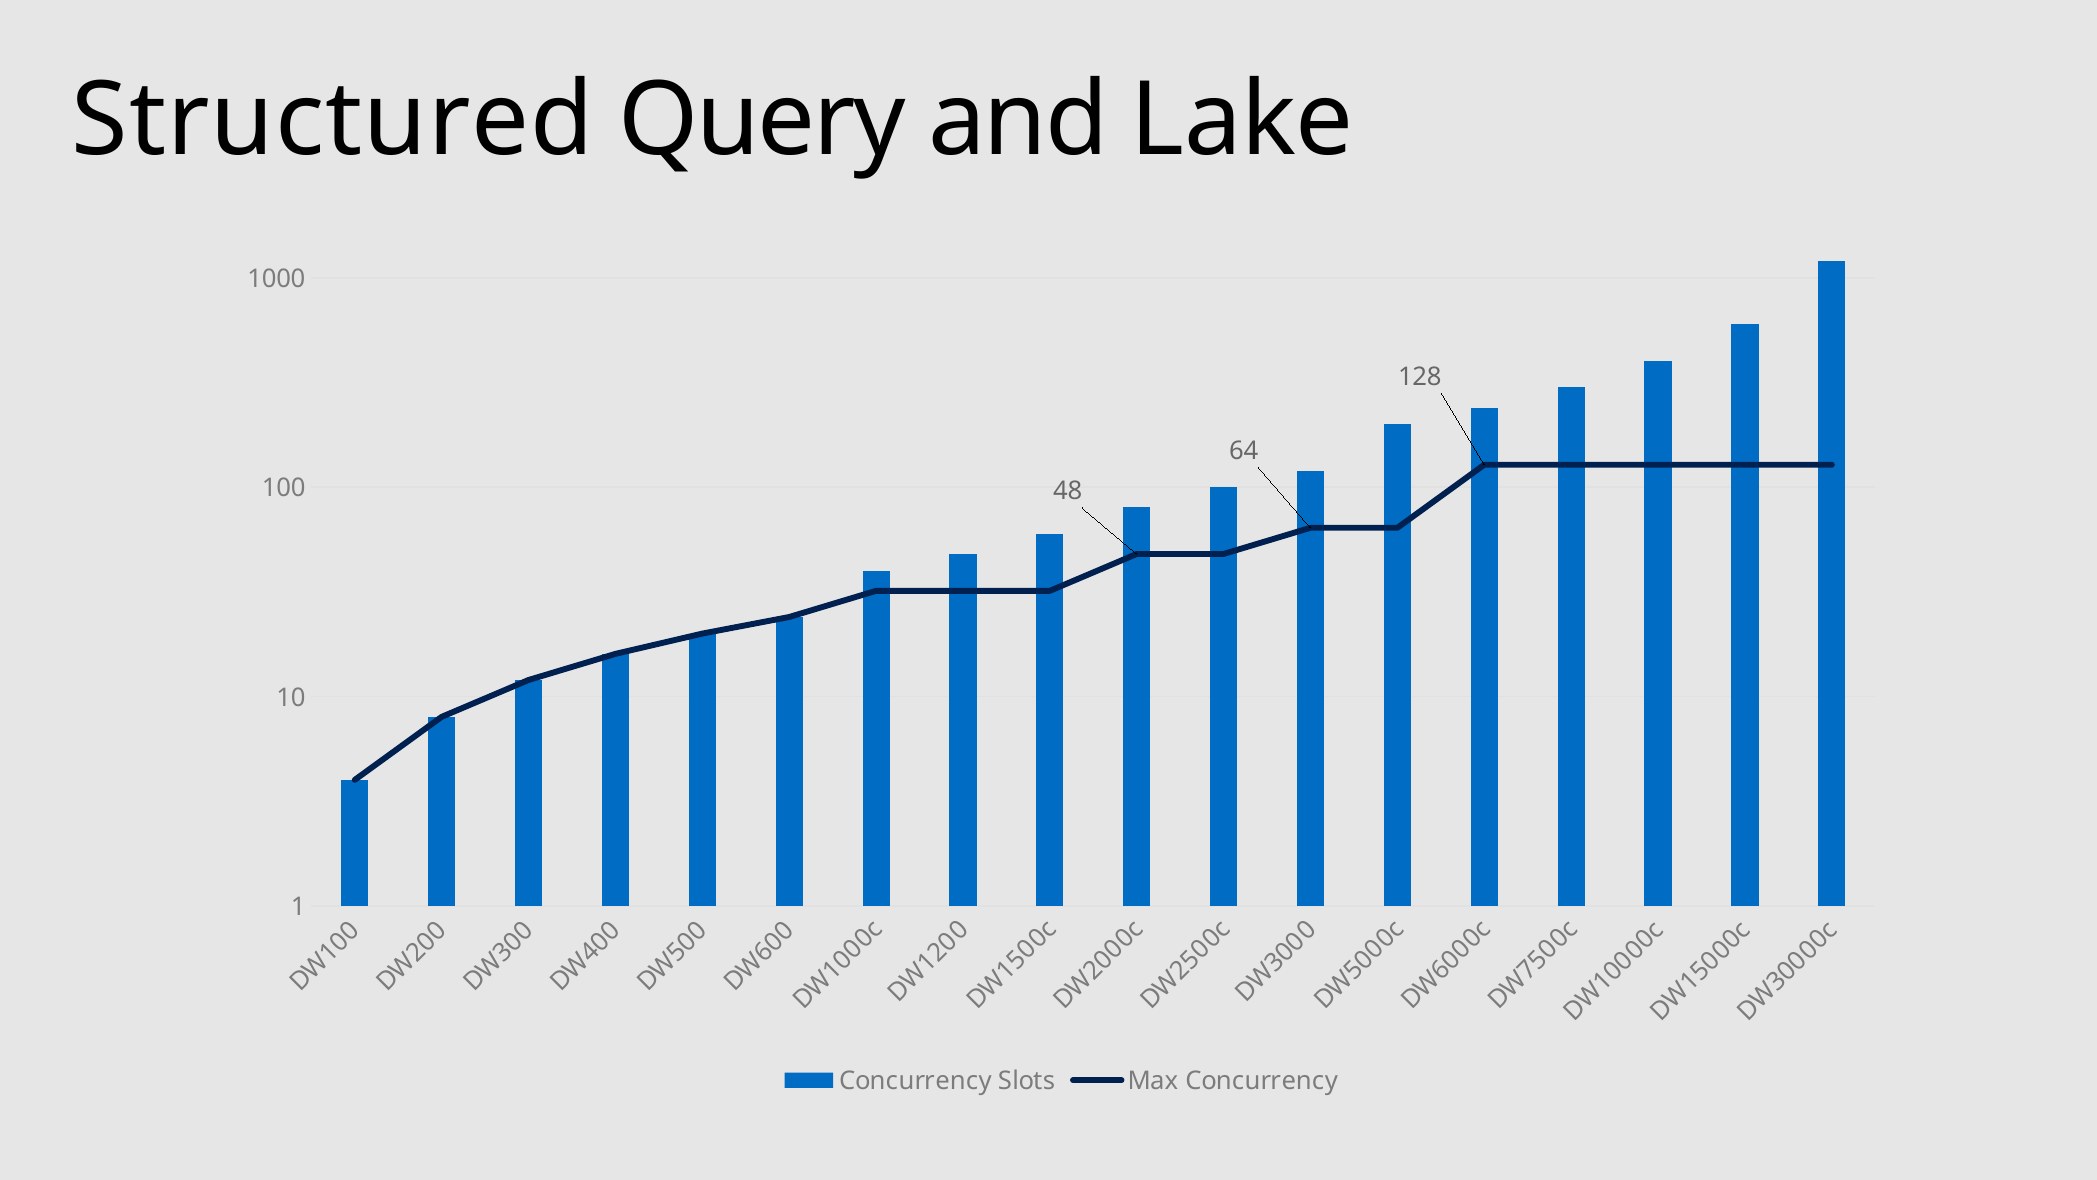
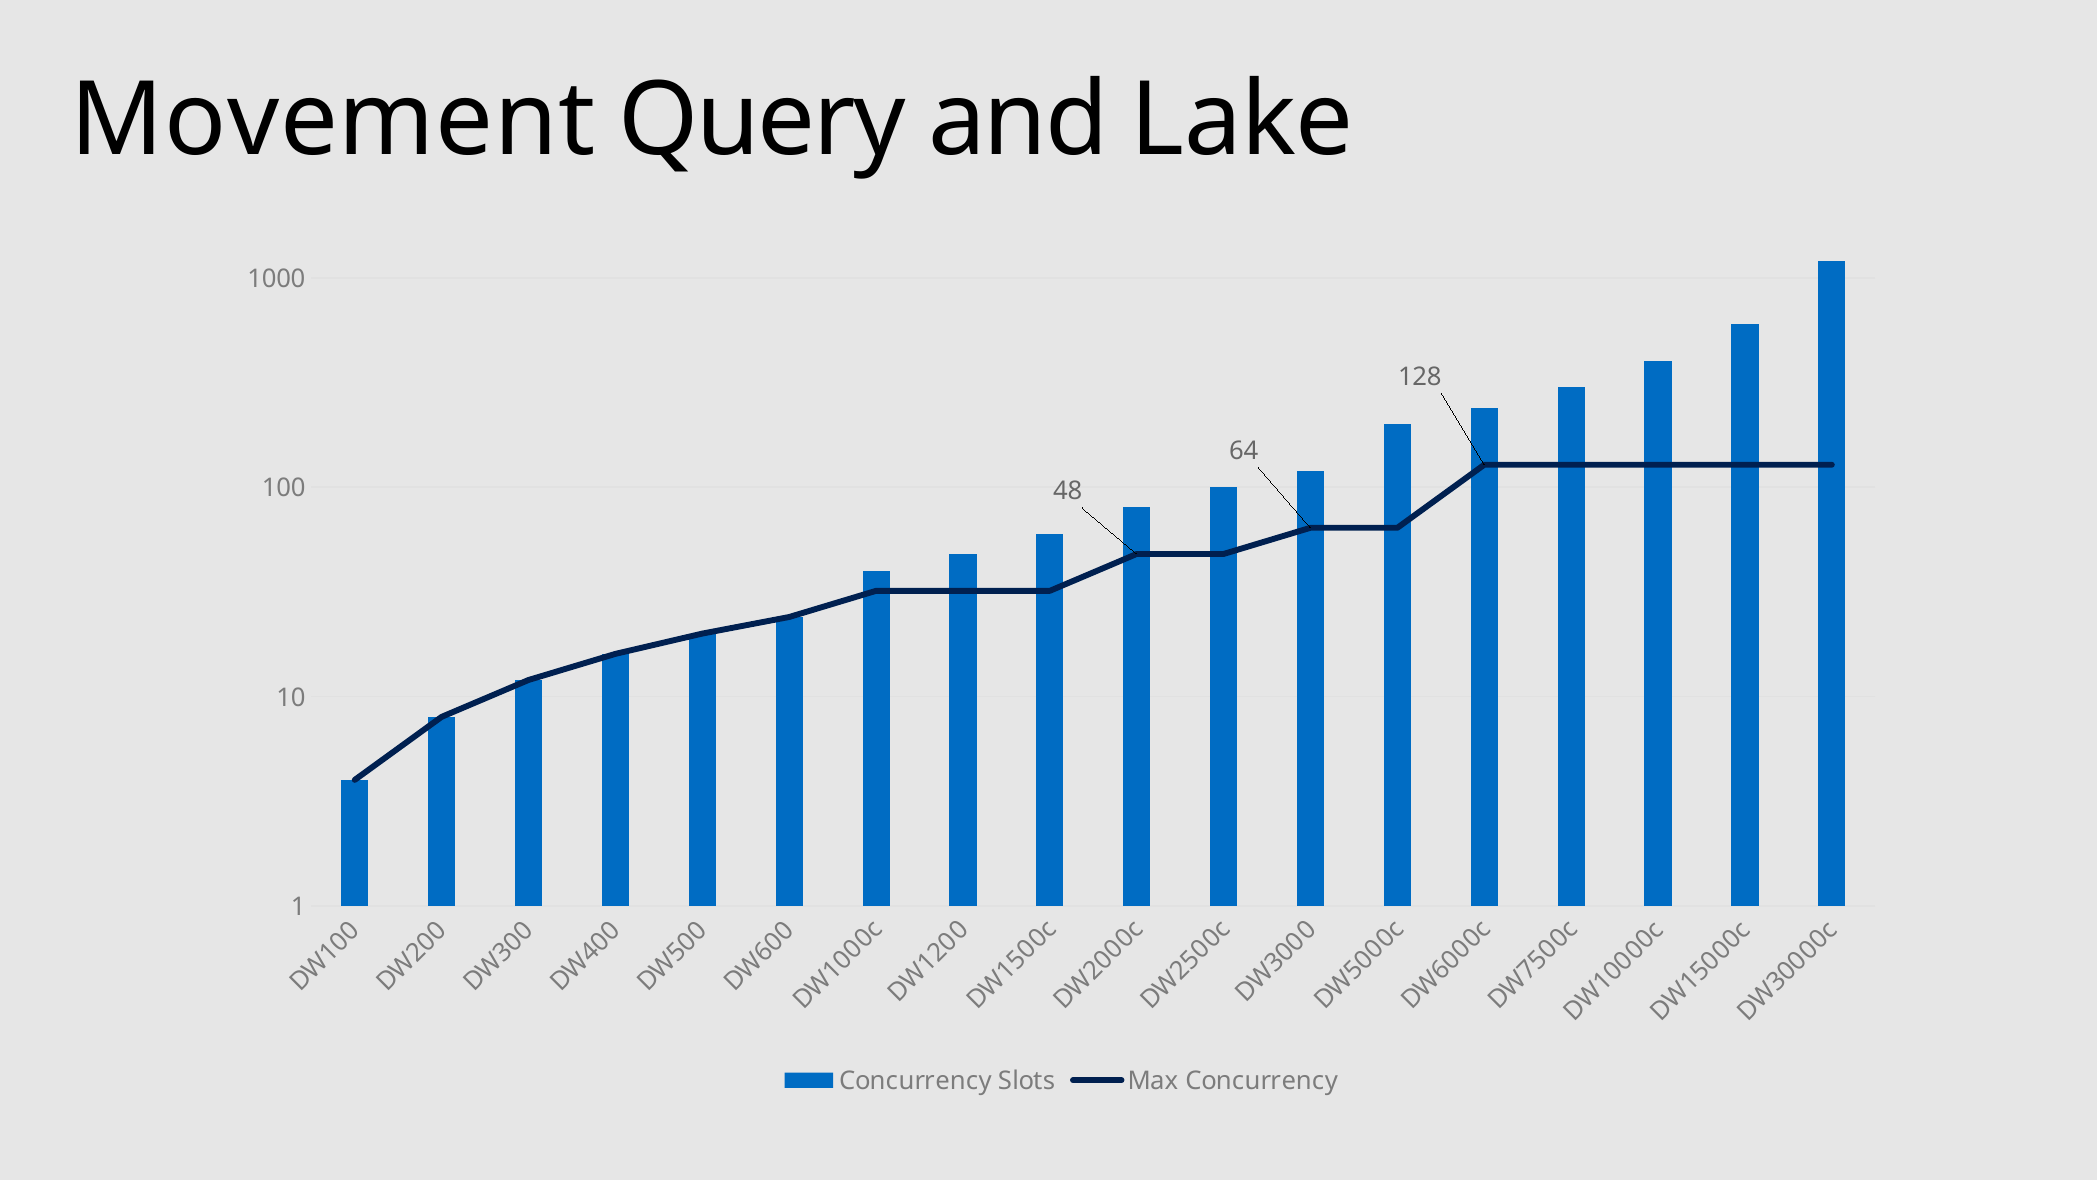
Structured: Structured -> Movement
